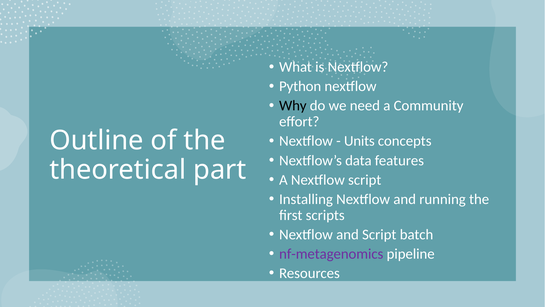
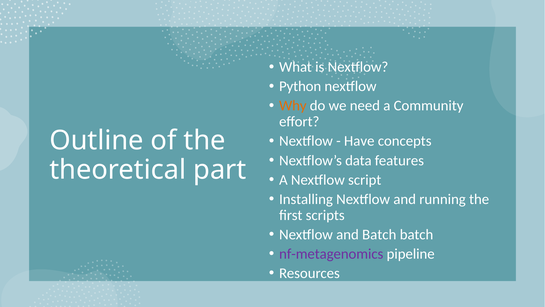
Why colour: black -> orange
Units: Units -> Have
and Script: Script -> Batch
